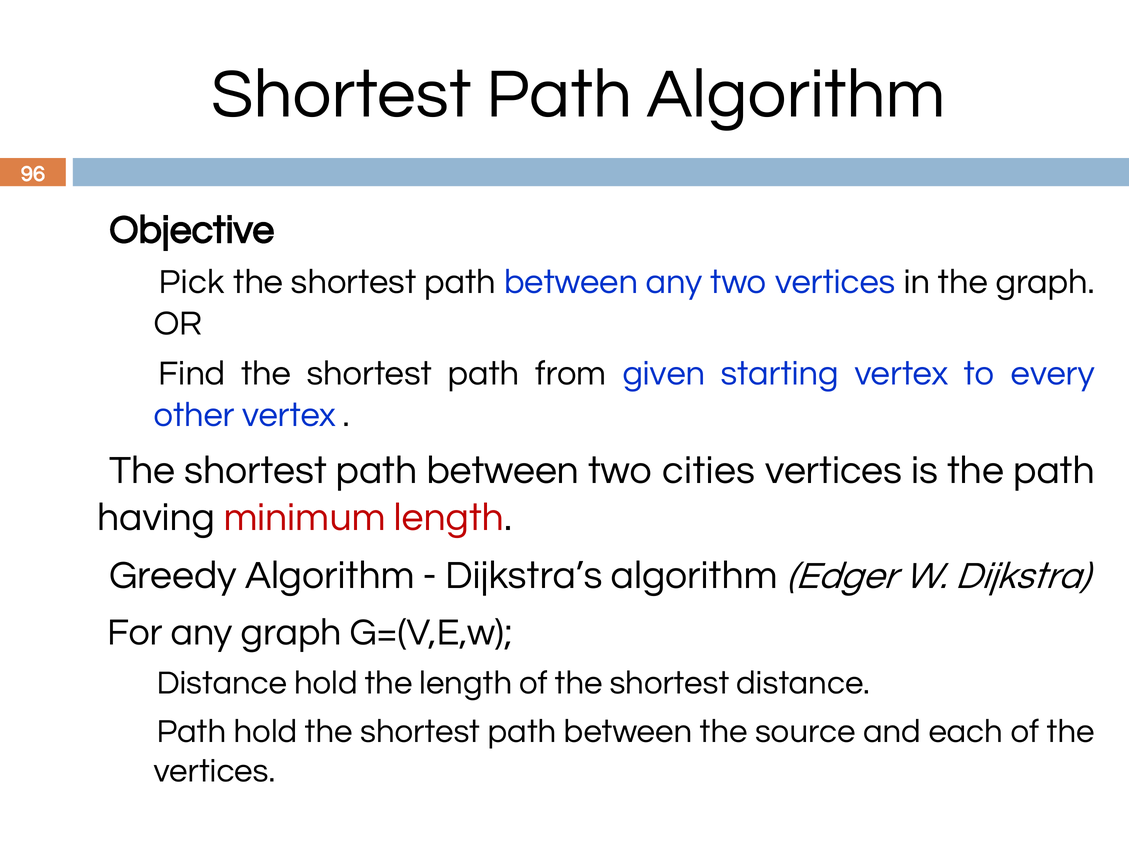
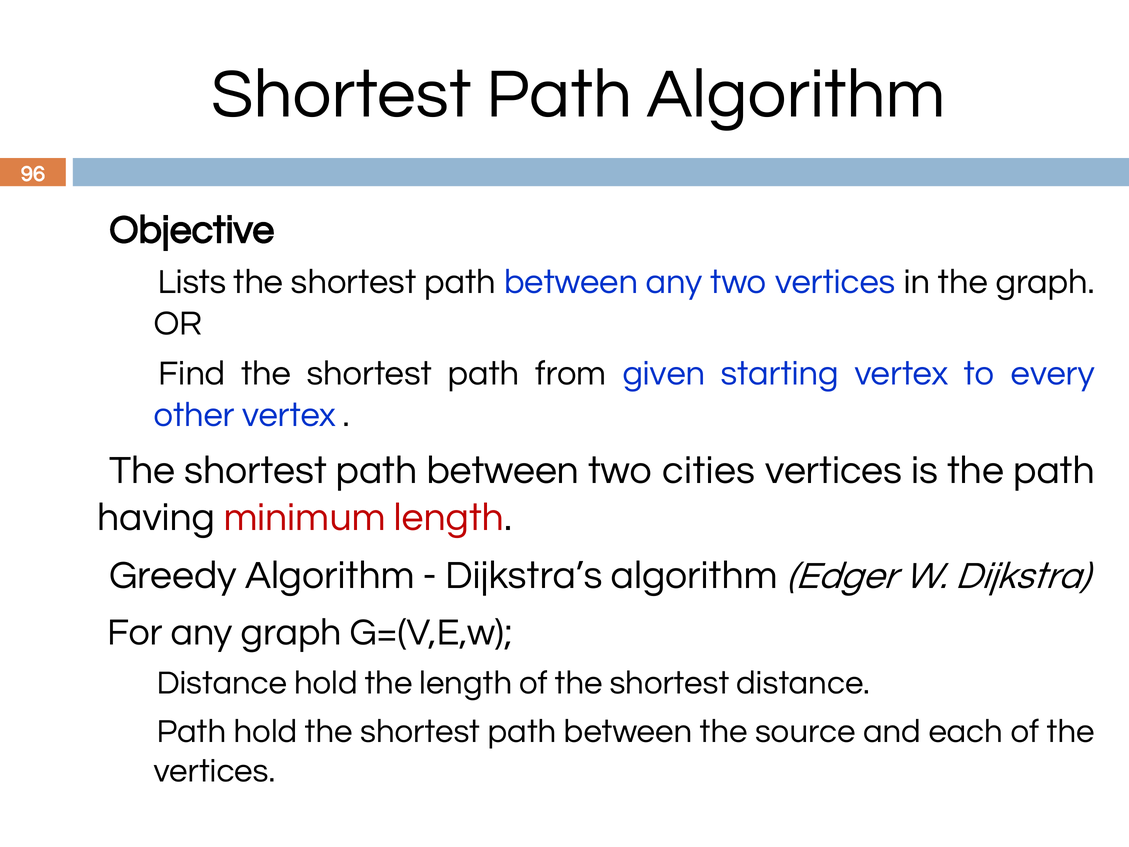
Pick: Pick -> Lists
